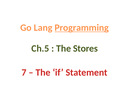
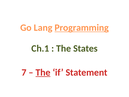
Ch.5: Ch.5 -> Ch.1
Stores: Stores -> States
The at (43, 72) underline: none -> present
